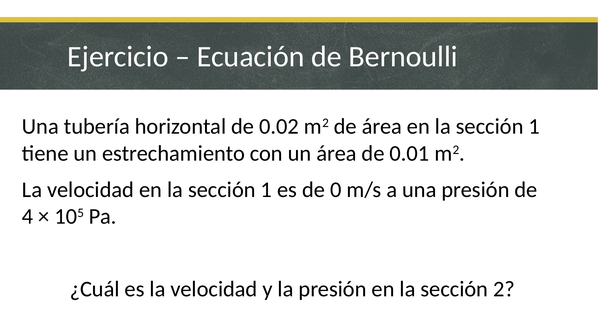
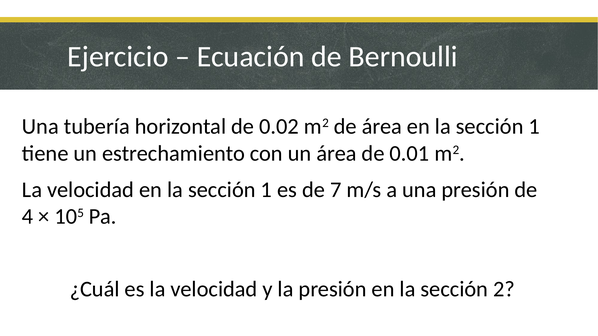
0: 0 -> 7
